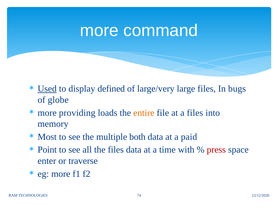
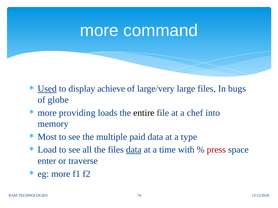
defined: defined -> achieve
entire colour: orange -> black
a files: files -> chef
both: both -> paid
paid: paid -> type
Point: Point -> Load
data at (134, 150) underline: none -> present
